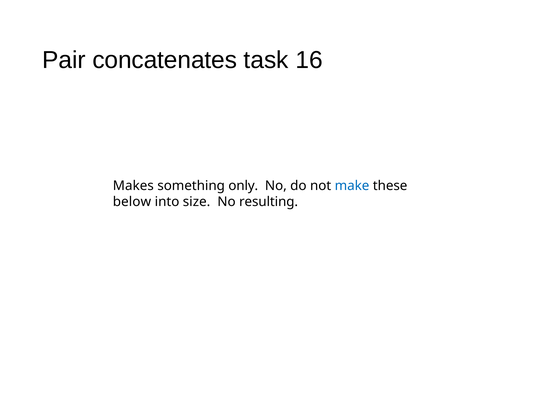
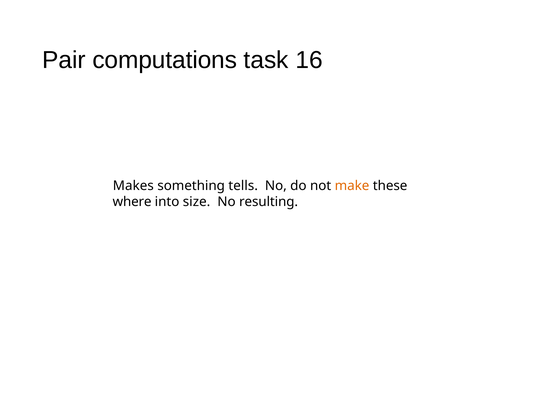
concatenates: concatenates -> computations
only: only -> tells
make colour: blue -> orange
below: below -> where
